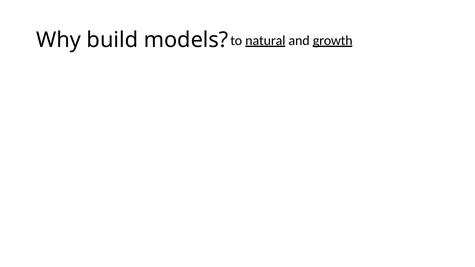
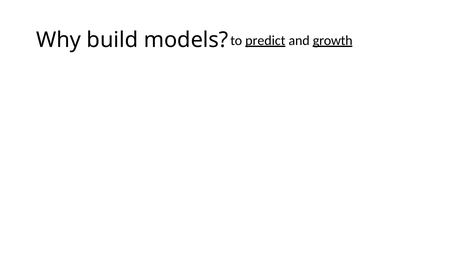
natural: natural -> predict
